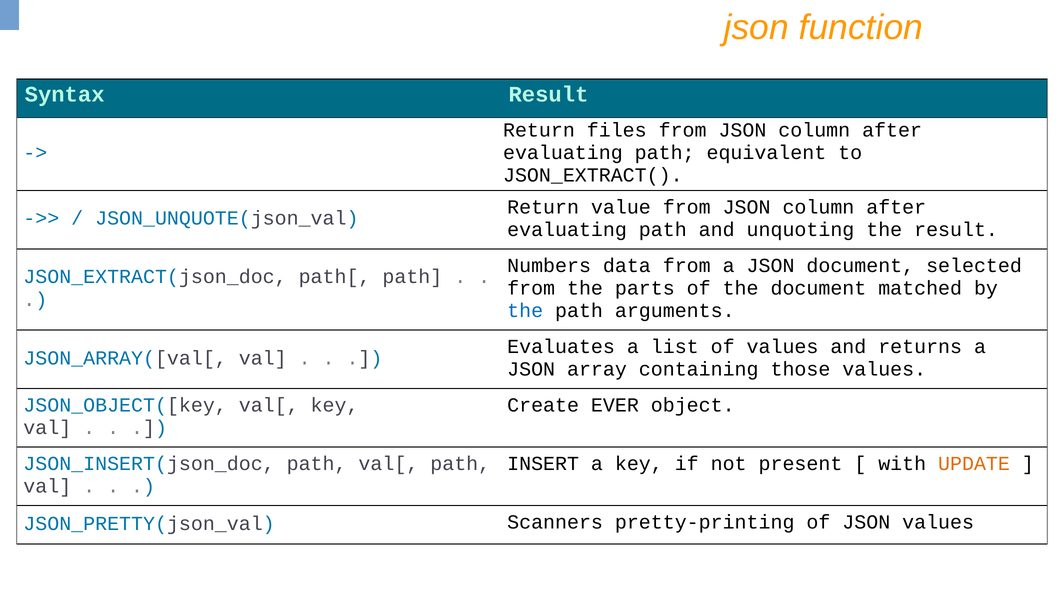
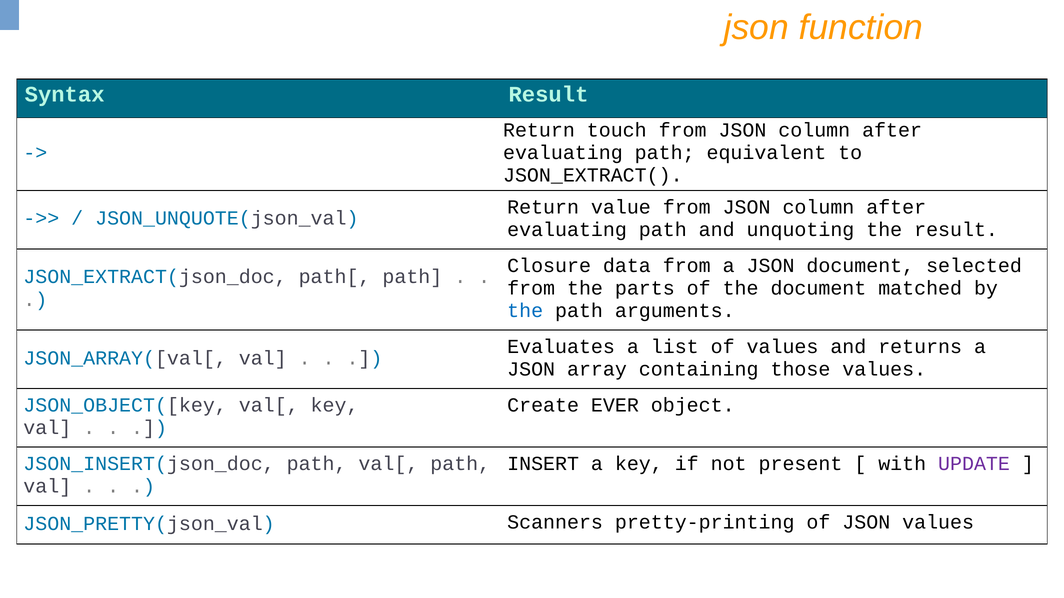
files: files -> touch
Numbers: Numbers -> Closure
UPDATE colour: orange -> purple
